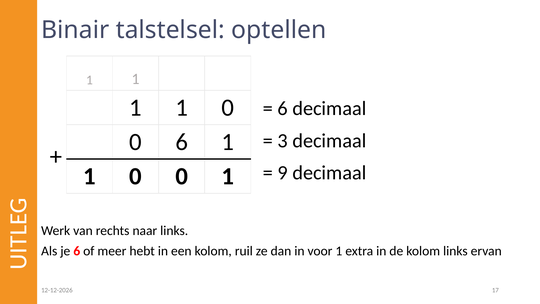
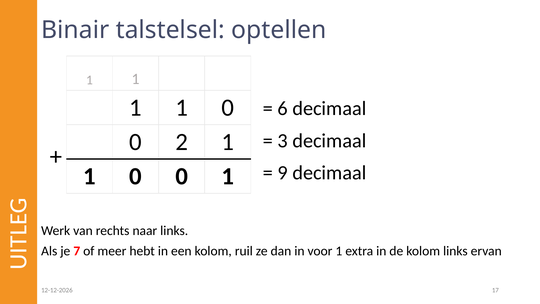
0 6: 6 -> 2
je 6: 6 -> 7
